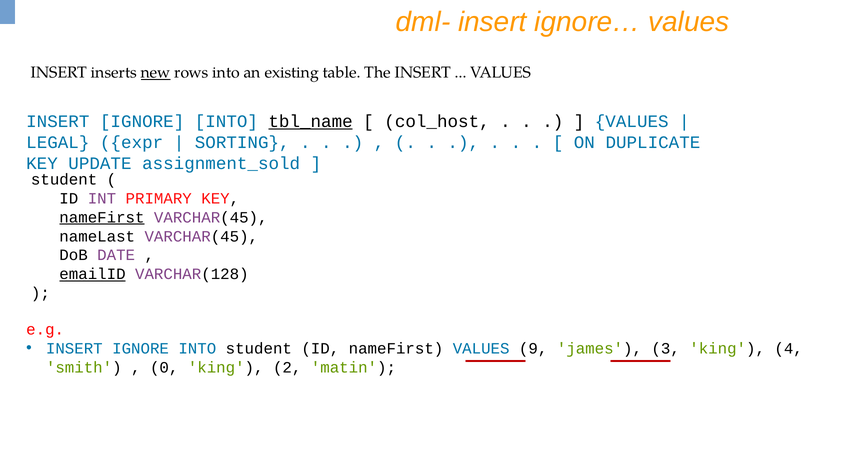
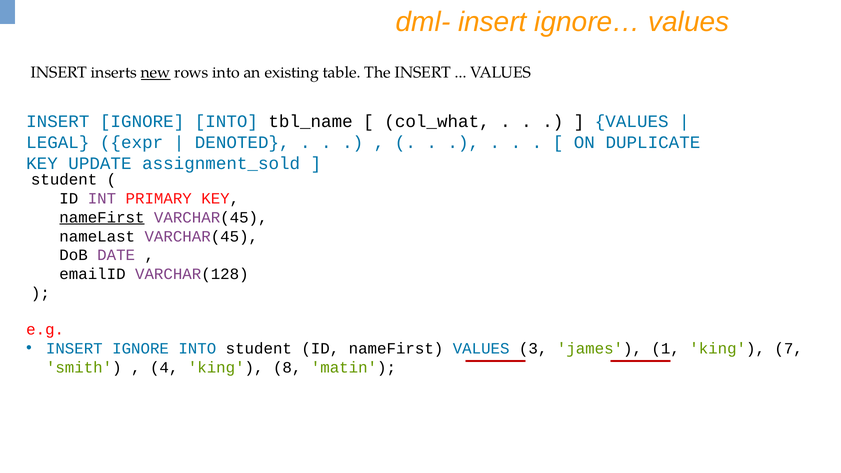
tbl_name underline: present -> none
col_host: col_host -> col_what
SORTING: SORTING -> DENOTED
emailID underline: present -> none
9: 9 -> 3
3: 3 -> 1
4: 4 -> 7
0: 0 -> 4
2: 2 -> 8
